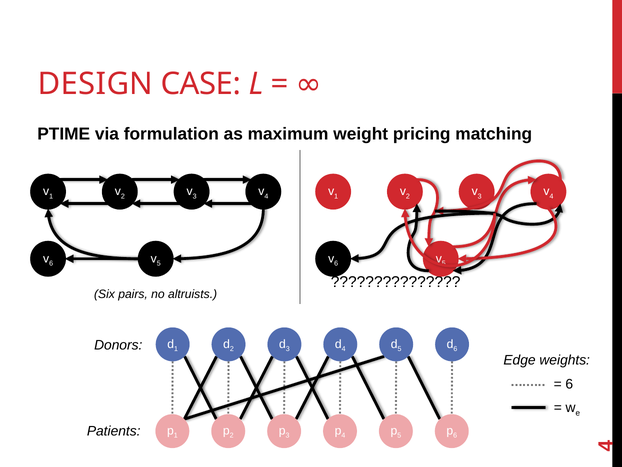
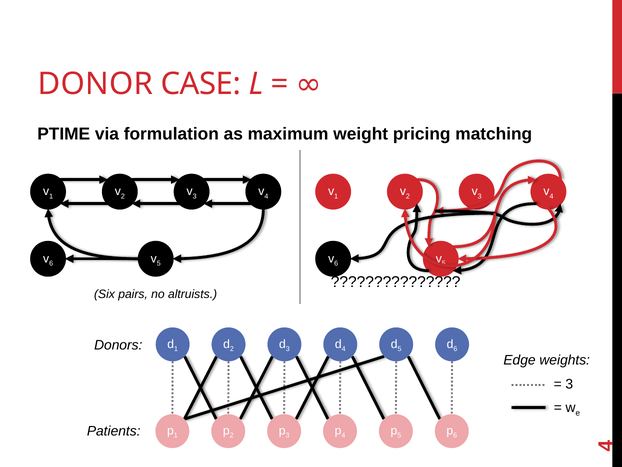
DESIGN: DESIGN -> DONOR
6 at (569, 384): 6 -> 3
